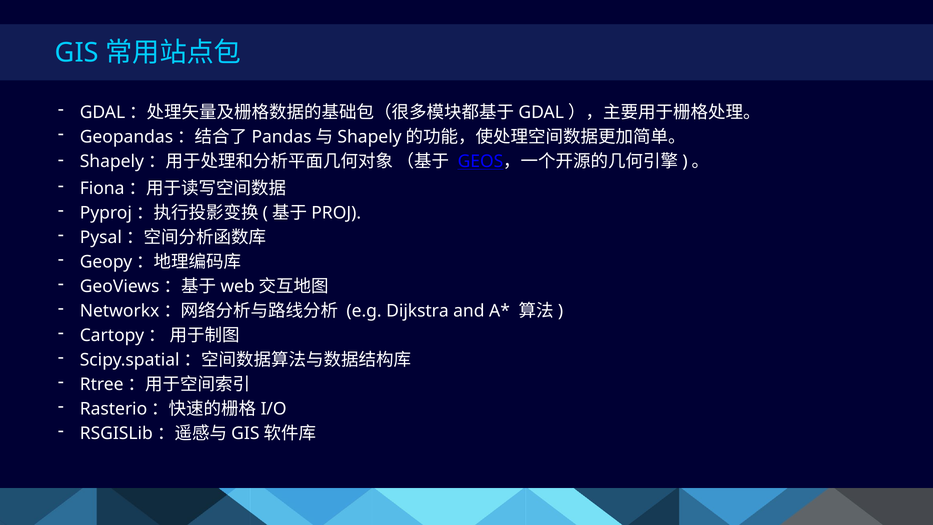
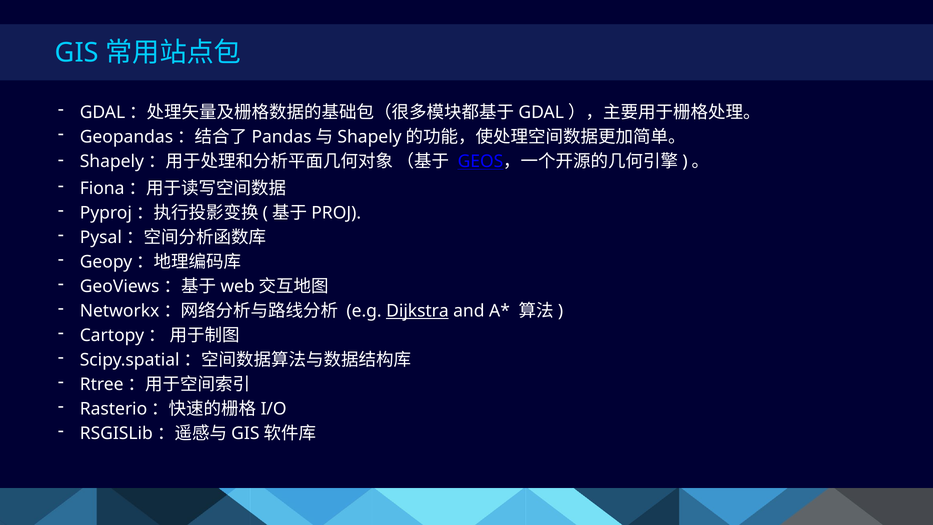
Dijkstra underline: none -> present
